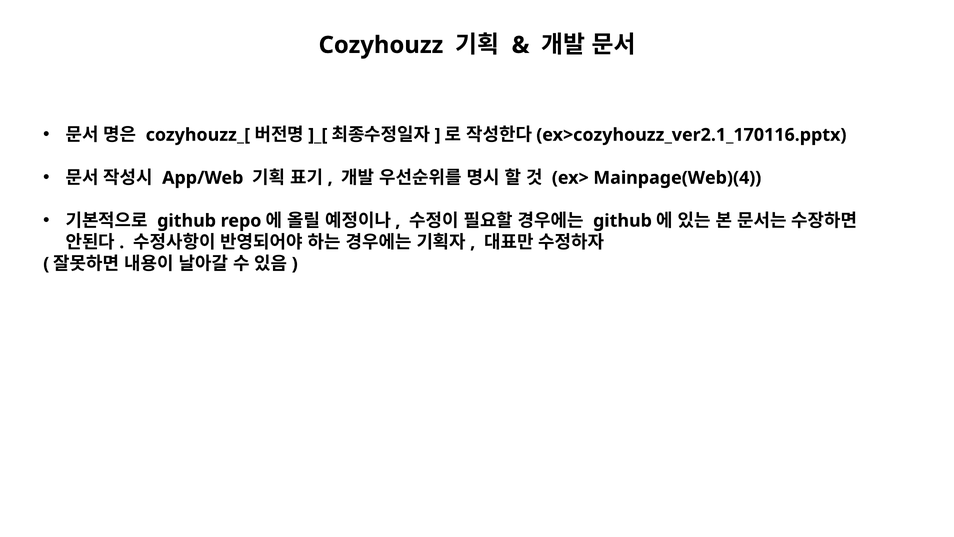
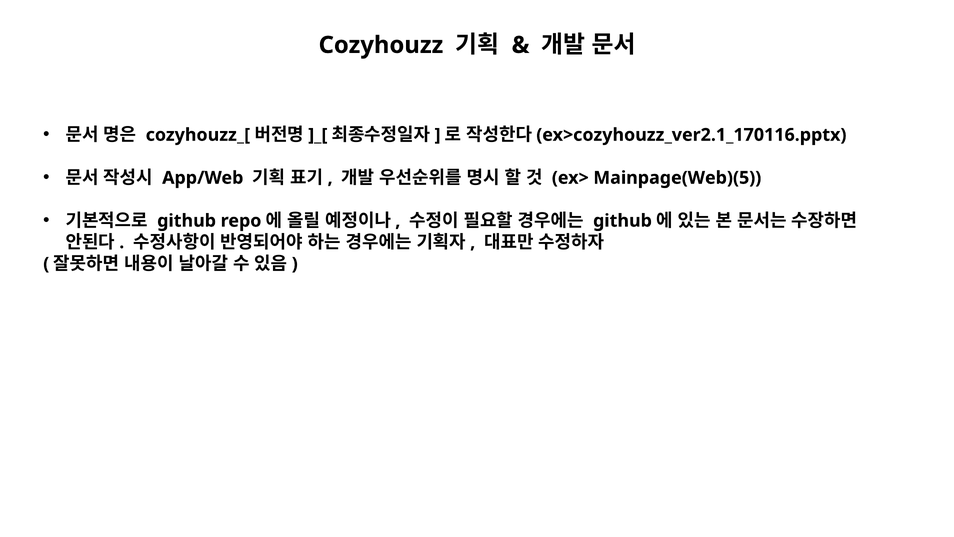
Mainpage(Web)(4: Mainpage(Web)(4 -> Mainpage(Web)(5
